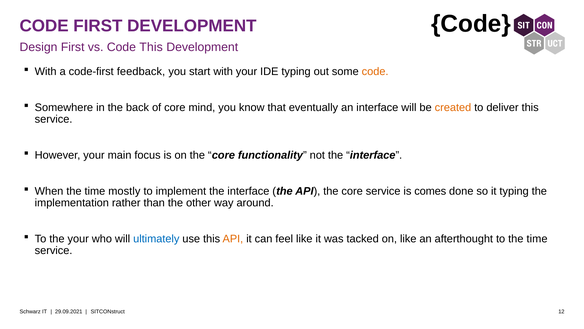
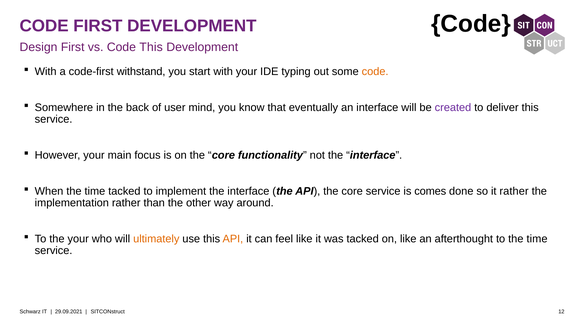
feedback: feedback -> withstand
of core: core -> user
created colour: orange -> purple
time mostly: mostly -> tacked
it typing: typing -> rather
ultimately colour: blue -> orange
